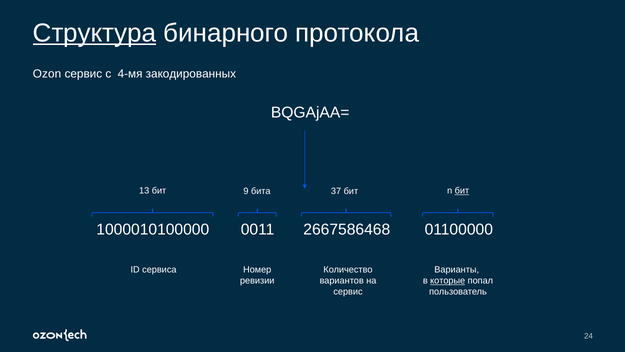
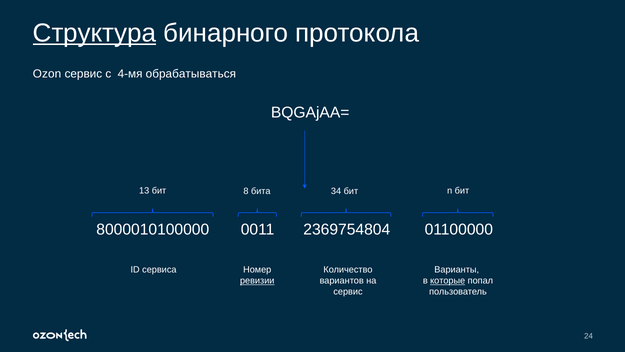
закодированных: закодированных -> обрабатываться
9: 9 -> 8
37: 37 -> 34
бит at (462, 191) underline: present -> none
1000010100000: 1000010100000 -> 8000010100000
2667586468: 2667586468 -> 2369754804
ревизии underline: none -> present
